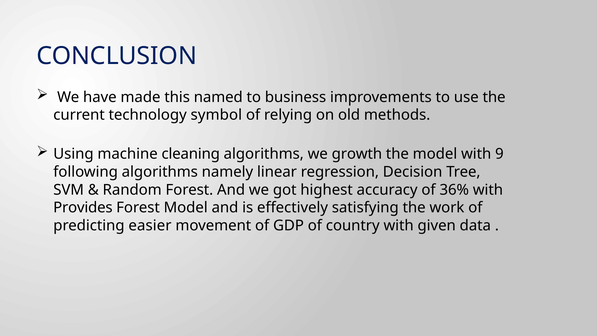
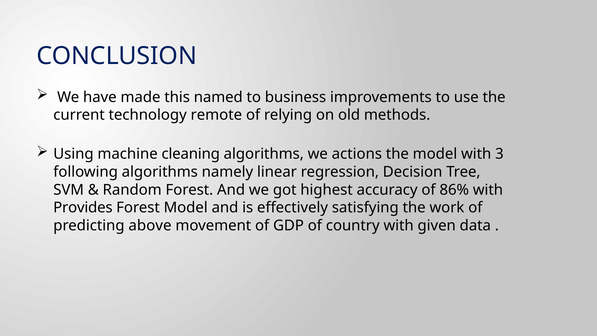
symbol: symbol -> remote
growth: growth -> actions
9: 9 -> 3
36%: 36% -> 86%
easier: easier -> above
